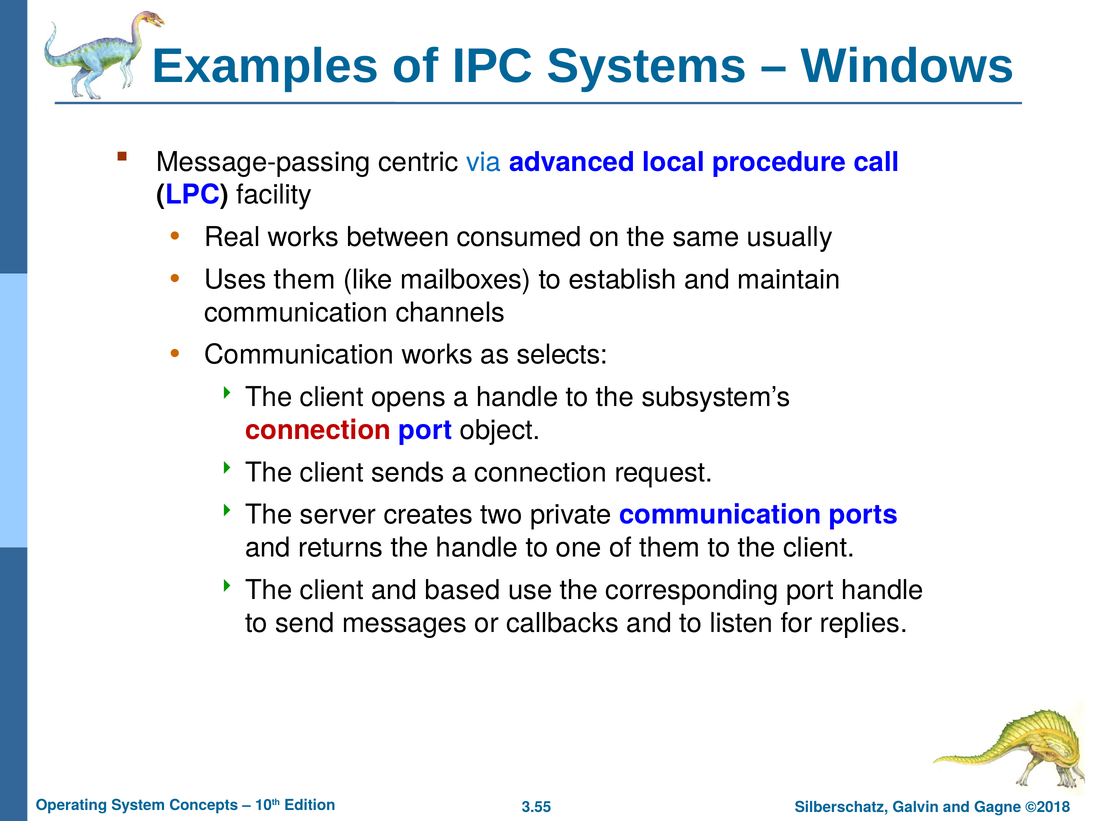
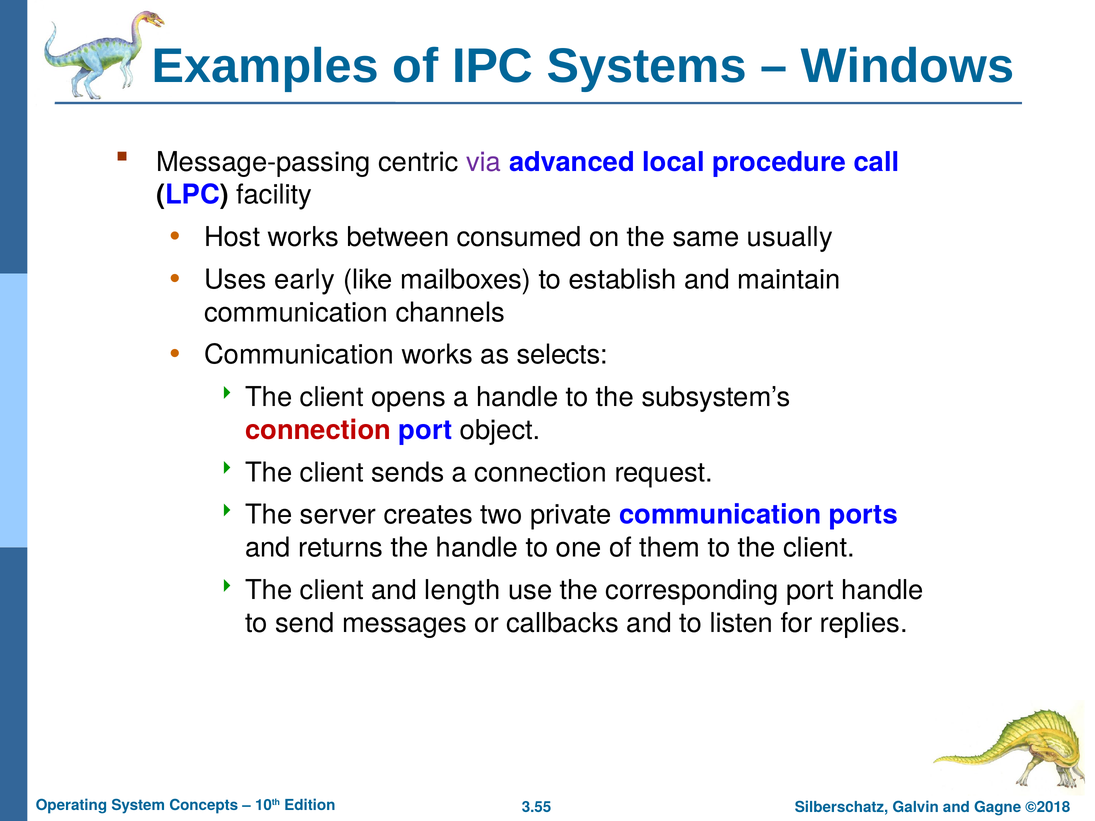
via colour: blue -> purple
Real: Real -> Host
Uses them: them -> early
based: based -> length
